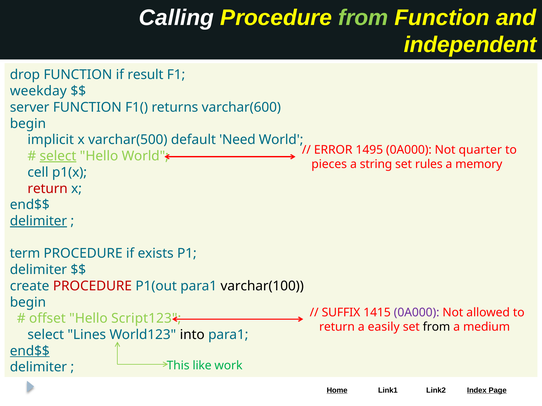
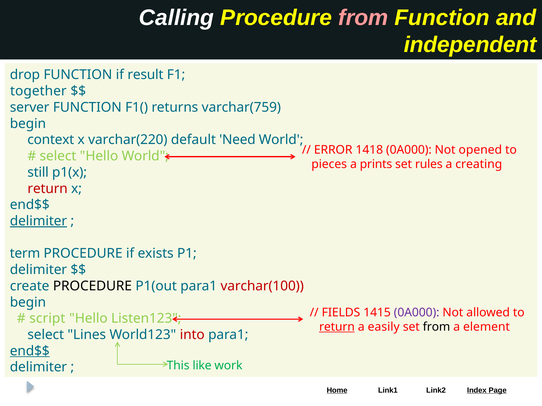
from at (363, 18) colour: light green -> pink
weekday: weekday -> together
varchar(600: varchar(600 -> varchar(759
implicit: implicit -> context
varchar(500: varchar(500 -> varchar(220
1495: 1495 -> 1418
quarter: quarter -> opened
select at (58, 156) underline: present -> none
string: string -> prints
memory: memory -> creating
cell: cell -> still
PROCEDURE at (92, 286) colour: red -> black
varchar(100 colour: black -> red
SUFFIX: SUFFIX -> FIELDS
offset: offset -> script
Script123: Script123 -> Listen123
return at (337, 327) underline: none -> present
medium: medium -> element
into colour: black -> red
